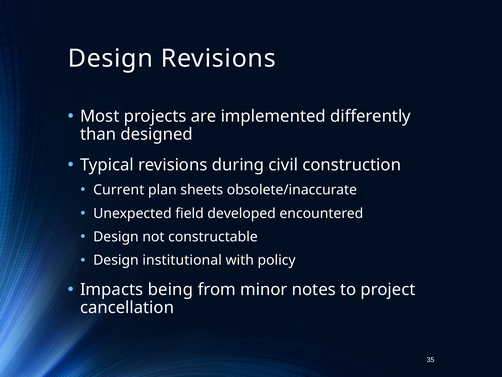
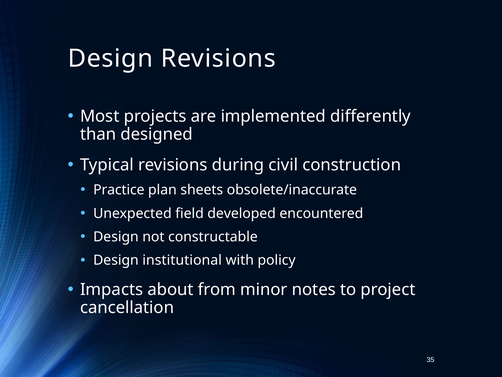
Current: Current -> Practice
being: being -> about
